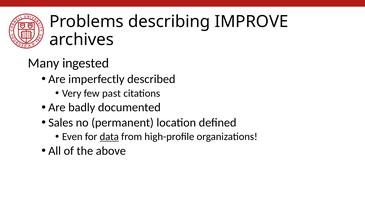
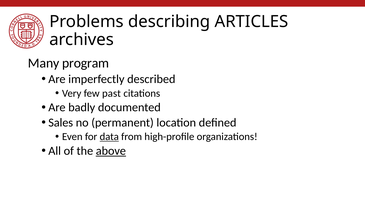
IMPROVE: IMPROVE -> ARTICLES
ingested: ingested -> program
above underline: none -> present
